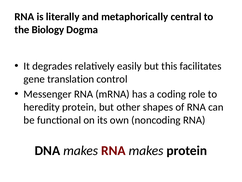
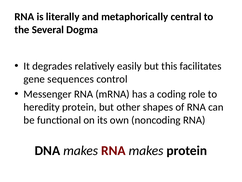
Biology: Biology -> Several
translation: translation -> sequences
